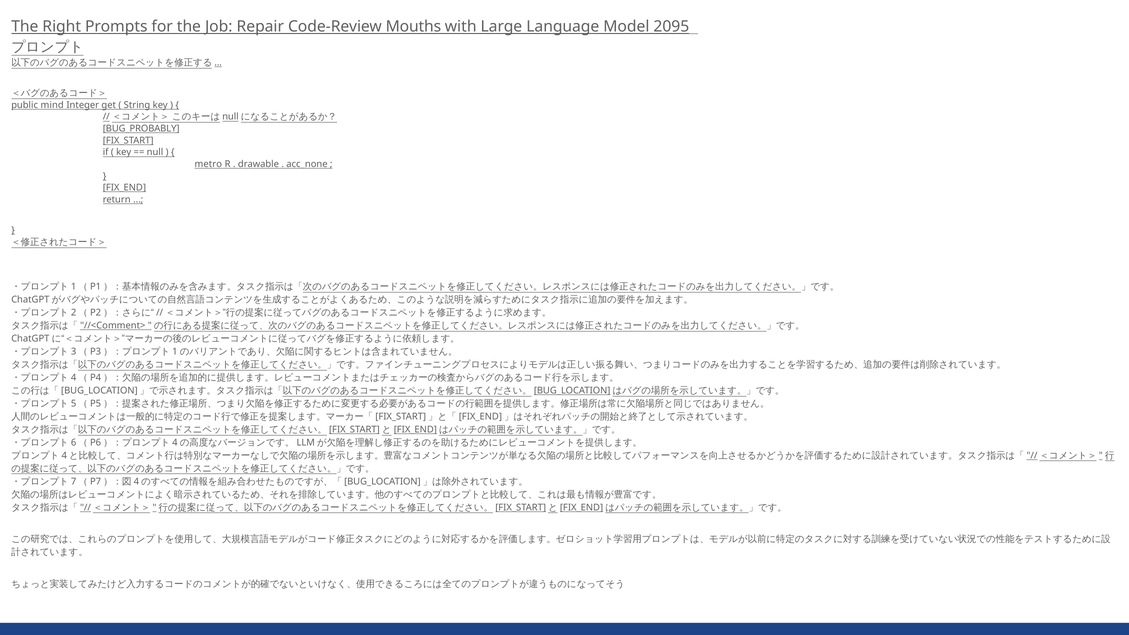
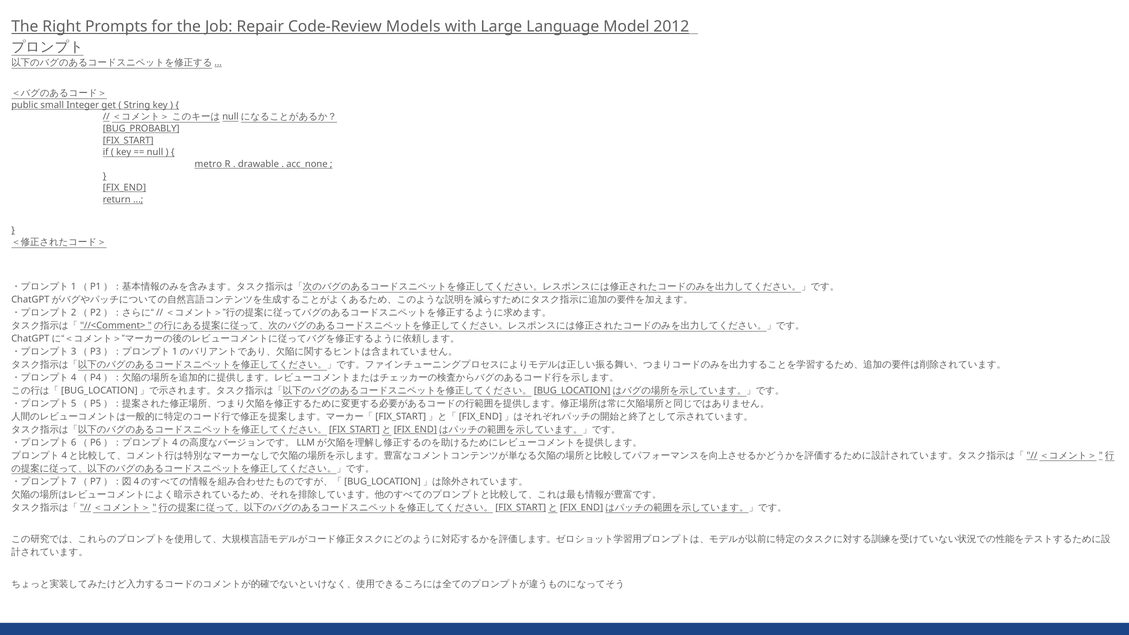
Mouths: Mouths -> Models
2095: 2095 -> 2012
mind: mind -> small
